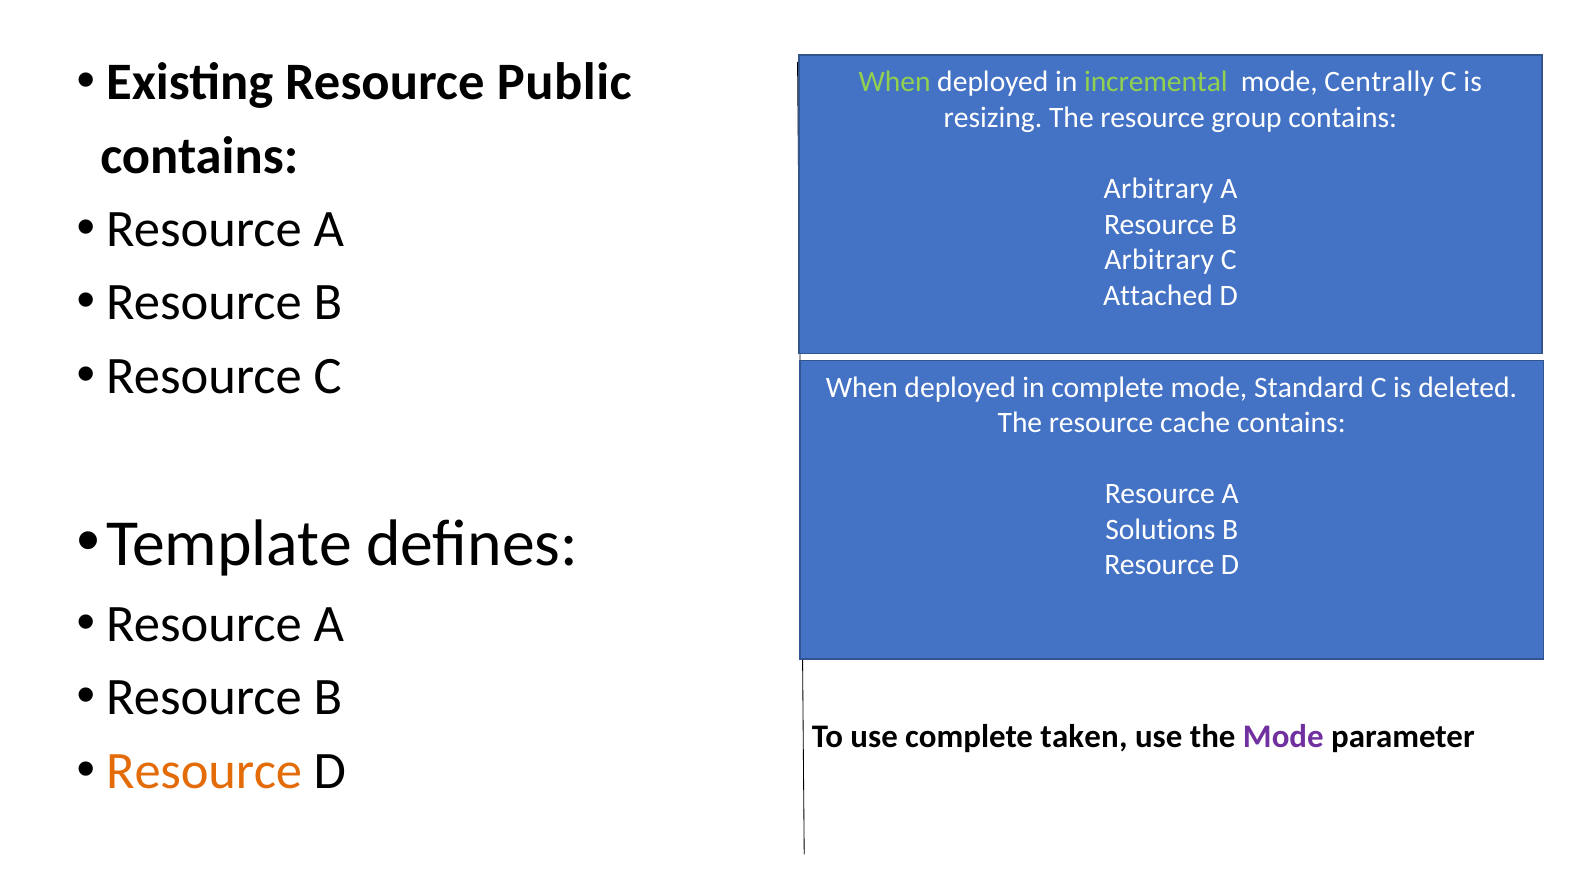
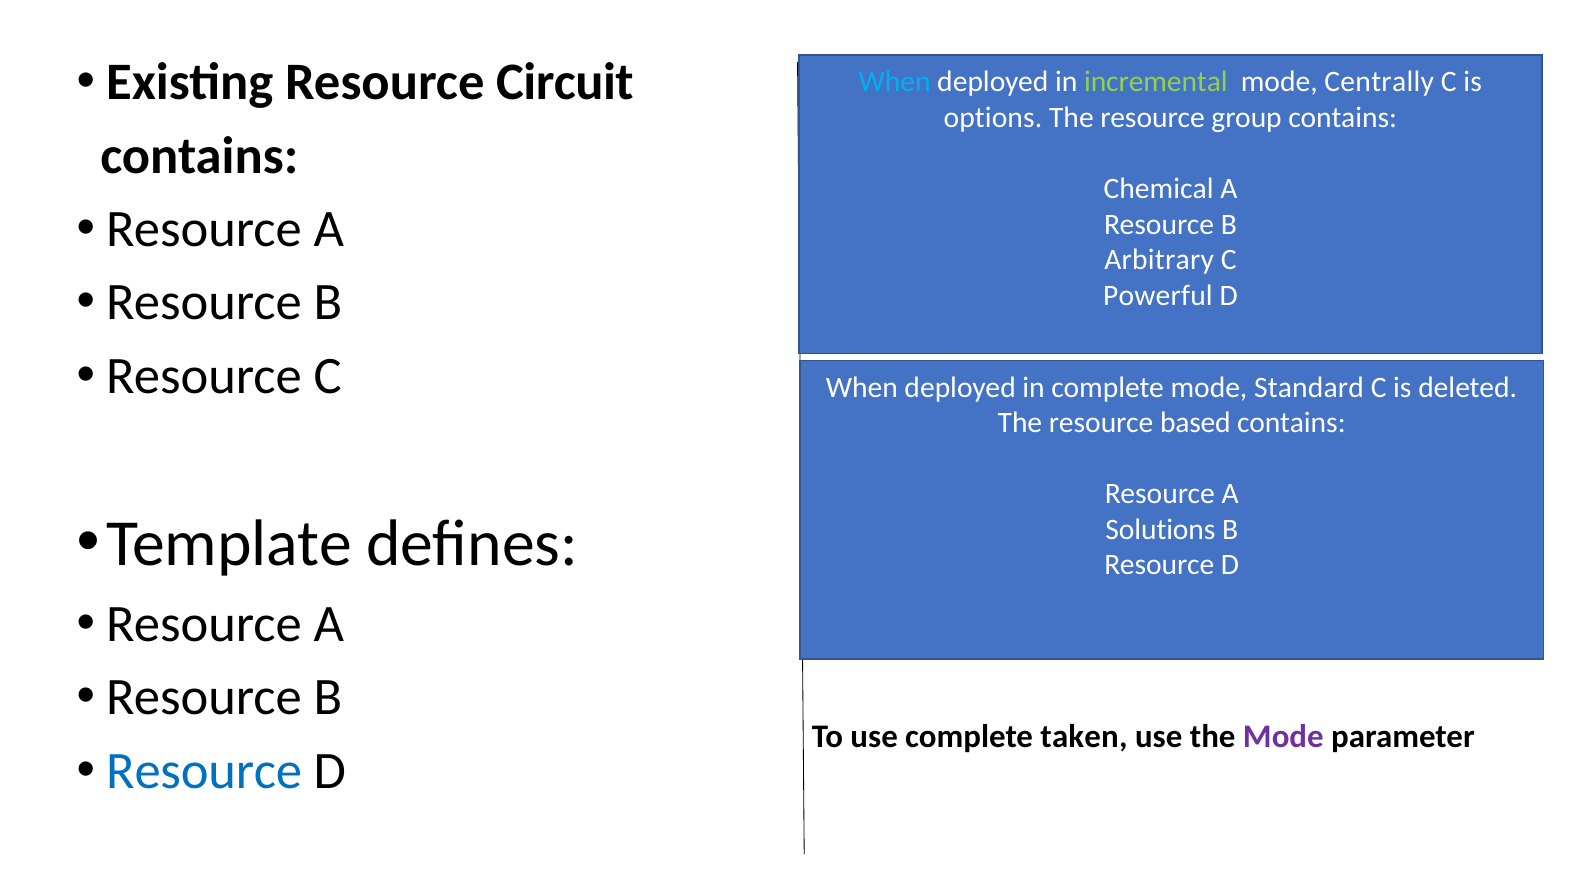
Public: Public -> Circuit
When at (895, 82) colour: light green -> light blue
resizing: resizing -> options
Arbitrary at (1158, 189): Arbitrary -> Chemical
Attached: Attached -> Powerful
cache: cache -> based
Resource at (204, 770) colour: orange -> blue
